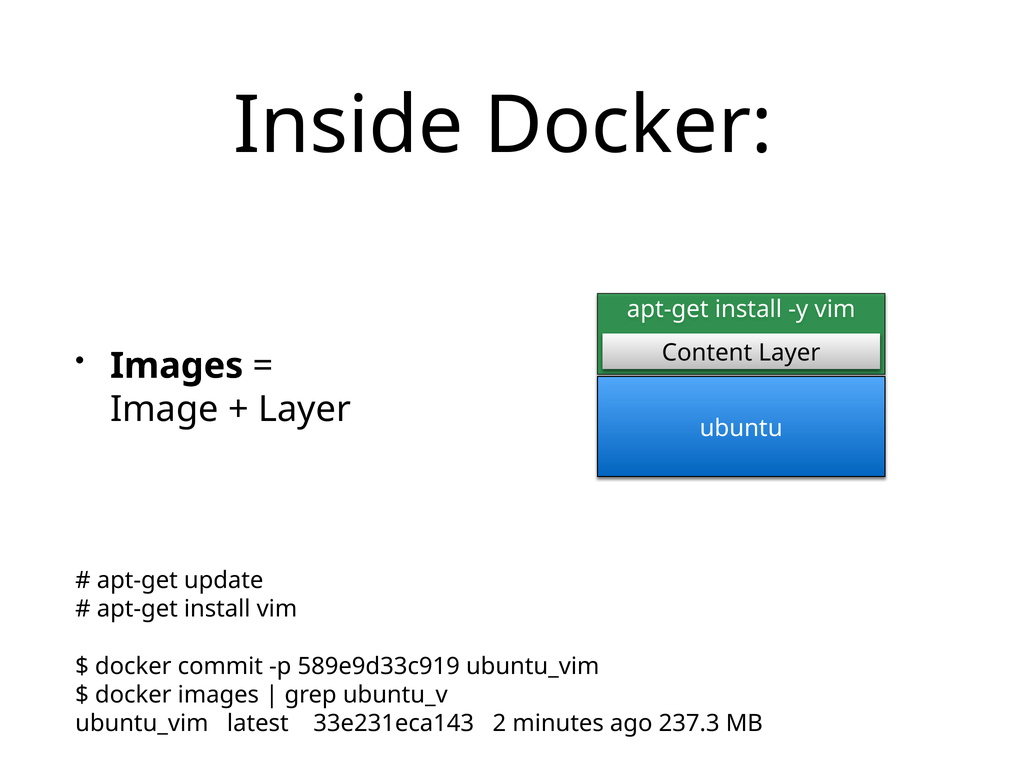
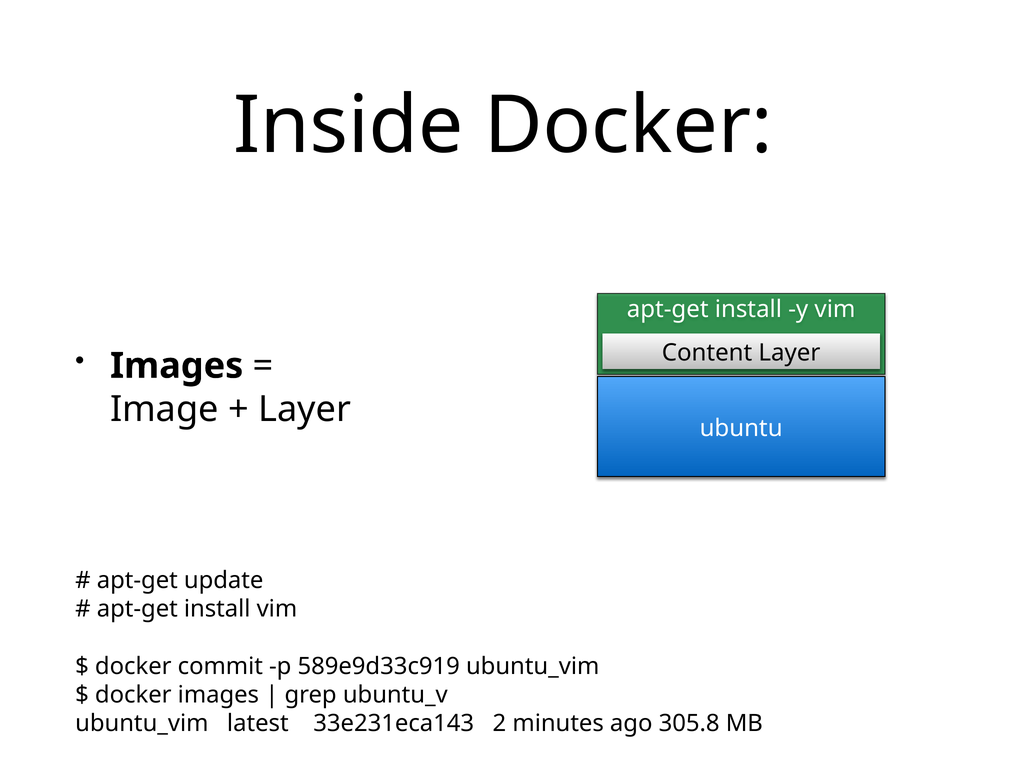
237.3: 237.3 -> 305.8
